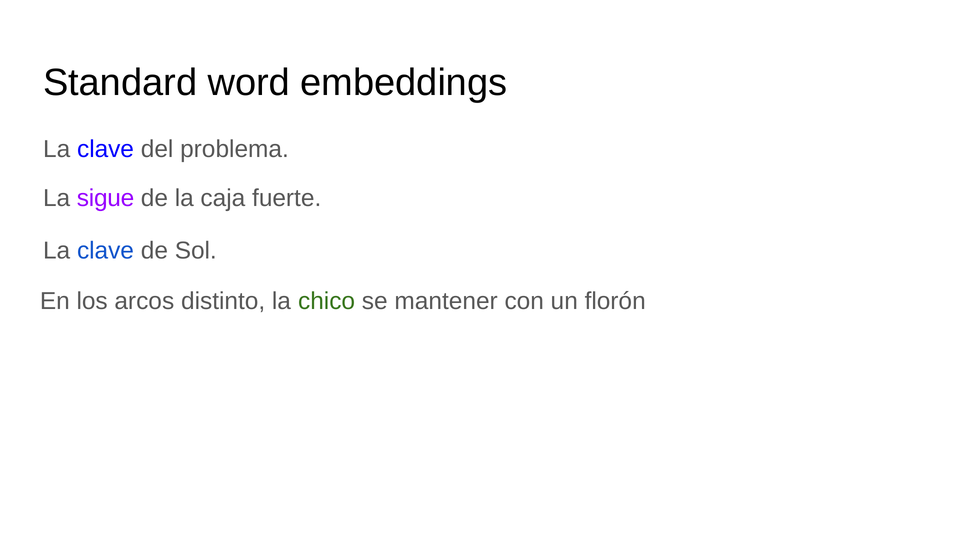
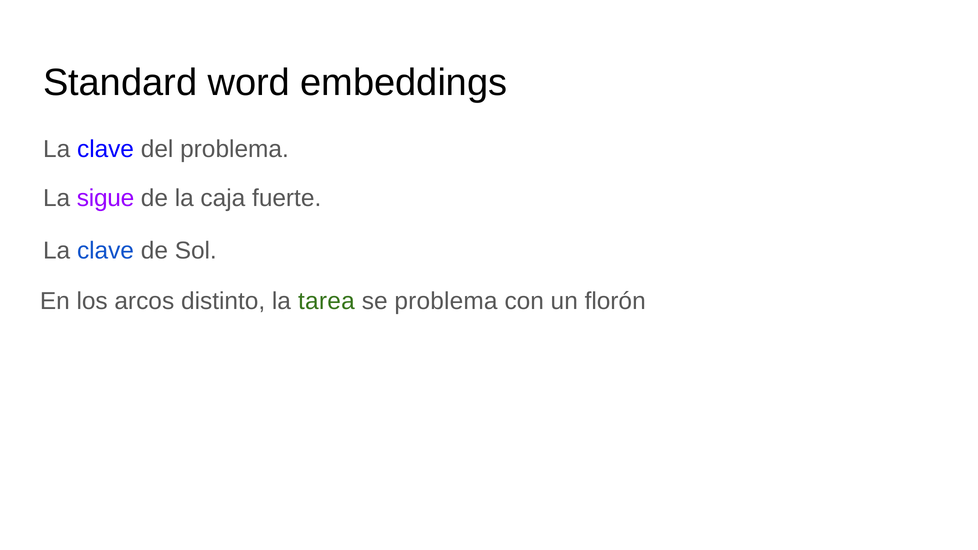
chico: chico -> tarea
se mantener: mantener -> problema
